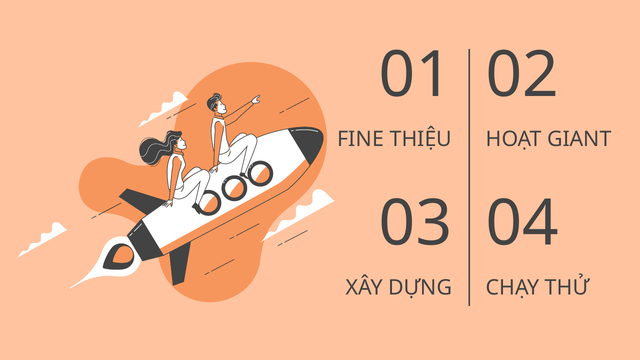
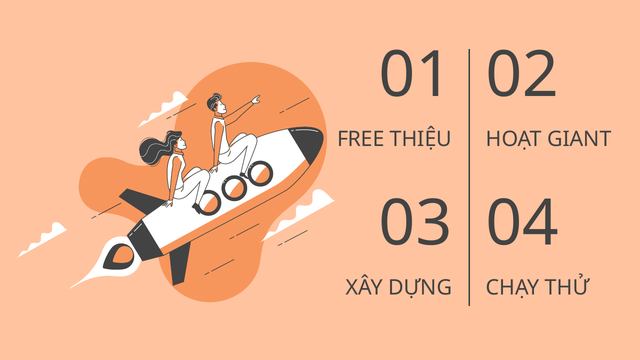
FINE: FINE -> FREE
